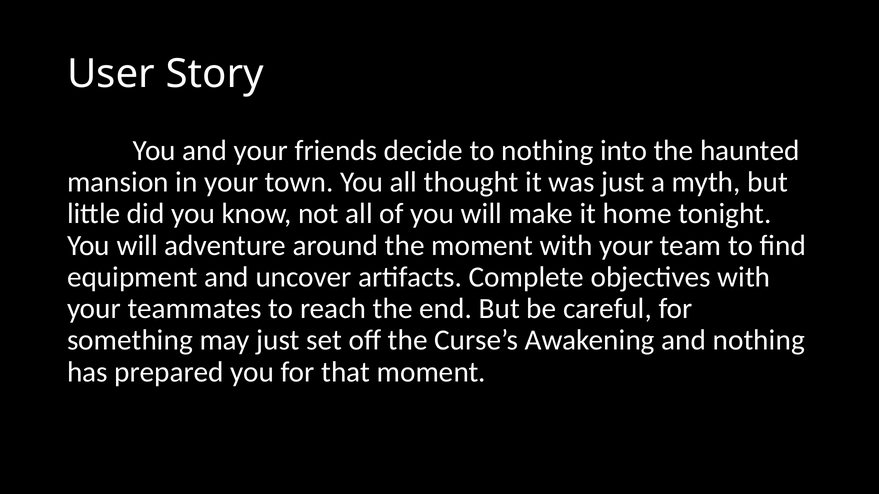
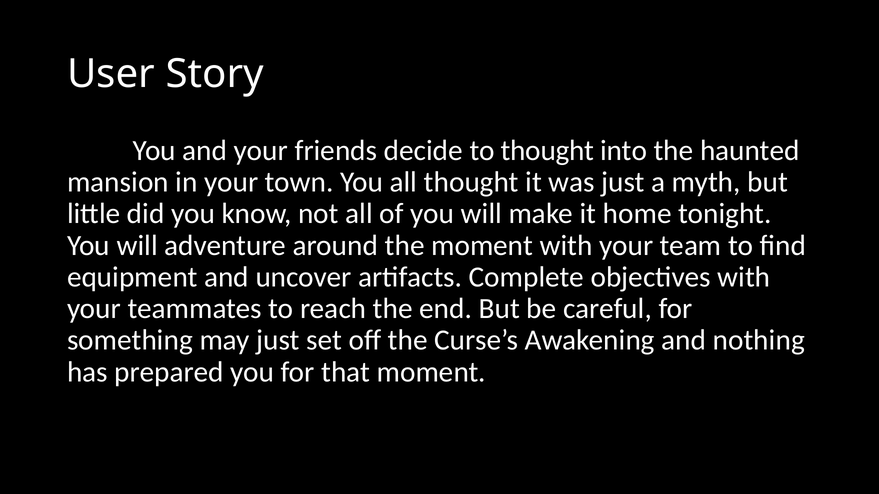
to nothing: nothing -> thought
